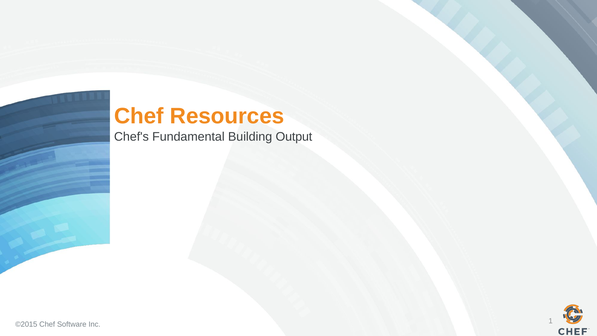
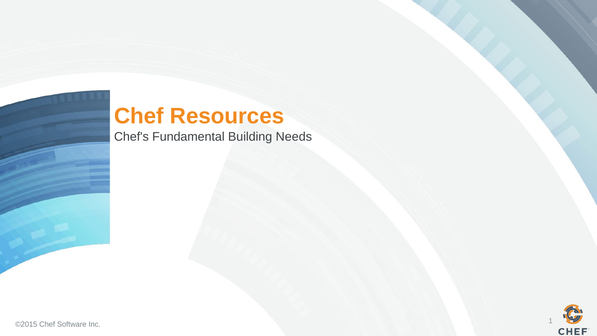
Output: Output -> Needs
